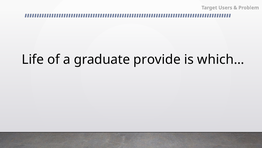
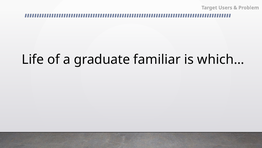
provide: provide -> familiar
